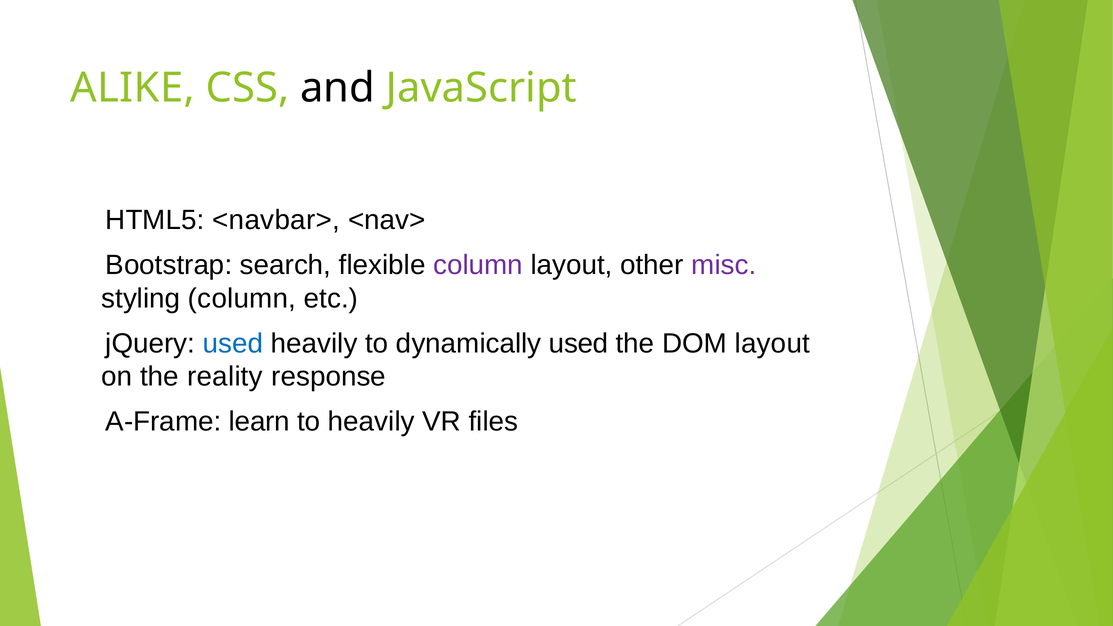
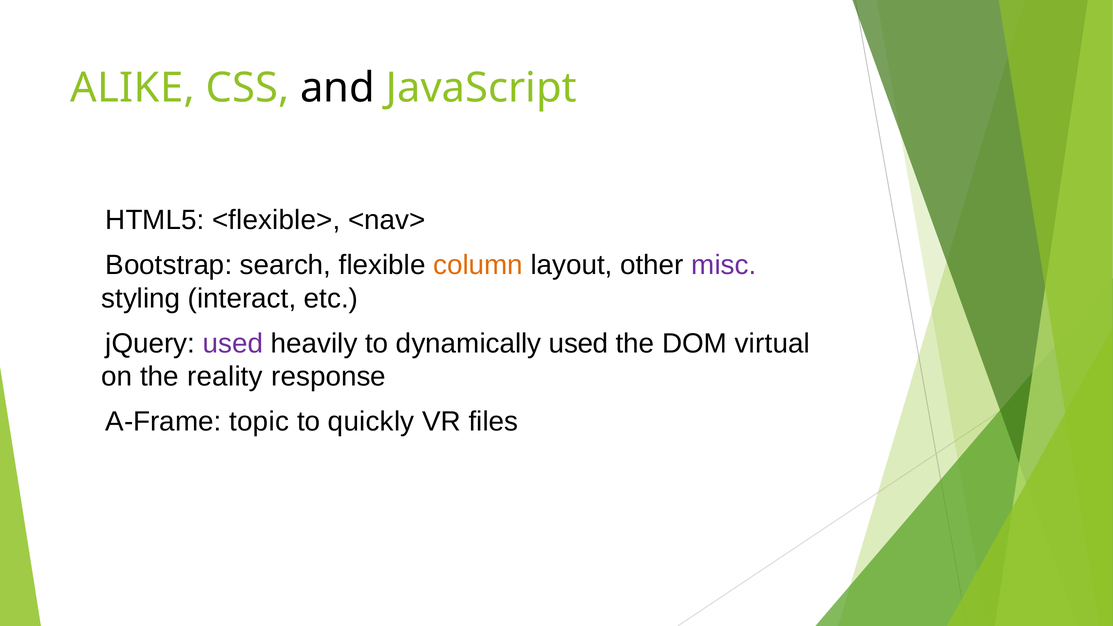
<navbar>: <navbar> -> <flexible>
column at (478, 265) colour: purple -> orange
styling column: column -> interact
used at (233, 343) colour: blue -> purple
DOM layout: layout -> virtual
learn: learn -> topic
to heavily: heavily -> quickly
